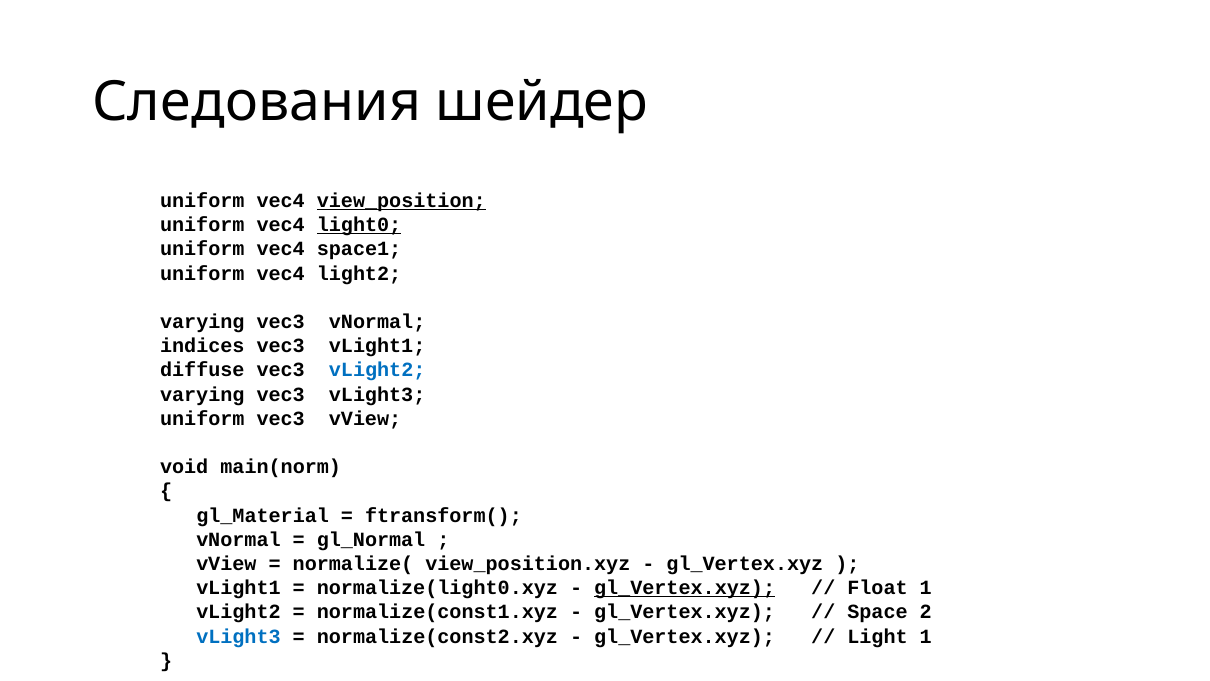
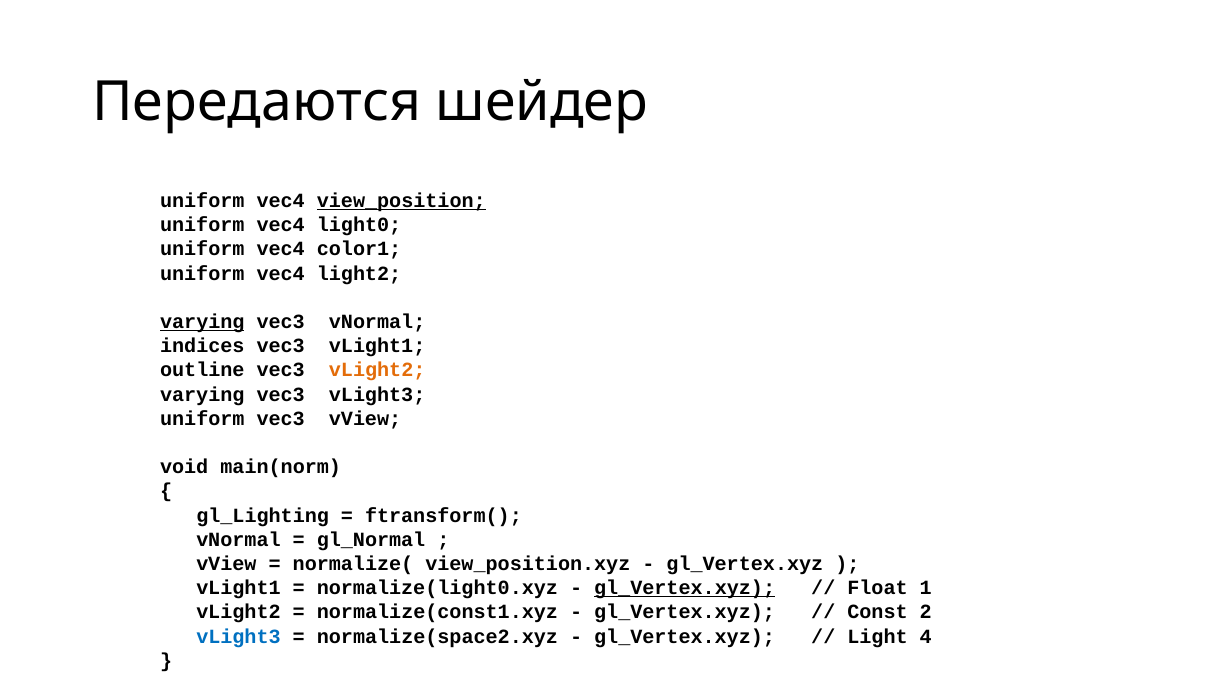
Следования: Следования -> Передаются
light0 underline: present -> none
space1: space1 -> color1
varying at (202, 322) underline: none -> present
diffuse: diffuse -> outline
vLight2 at (377, 370) colour: blue -> orange
gl_Material: gl_Material -> gl_Lighting
Space: Space -> Const
normalize(const2.xyz: normalize(const2.xyz -> normalize(space2.xyz
Light 1: 1 -> 4
